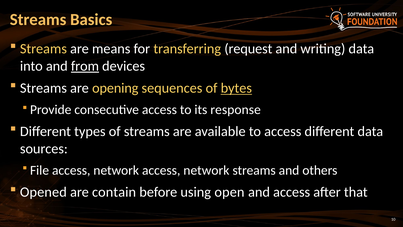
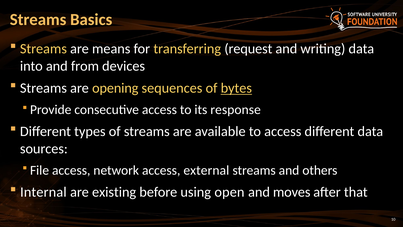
from underline: present -> none
network access network: network -> external
Opened: Opened -> Internal
contain: contain -> existing
and access: access -> moves
